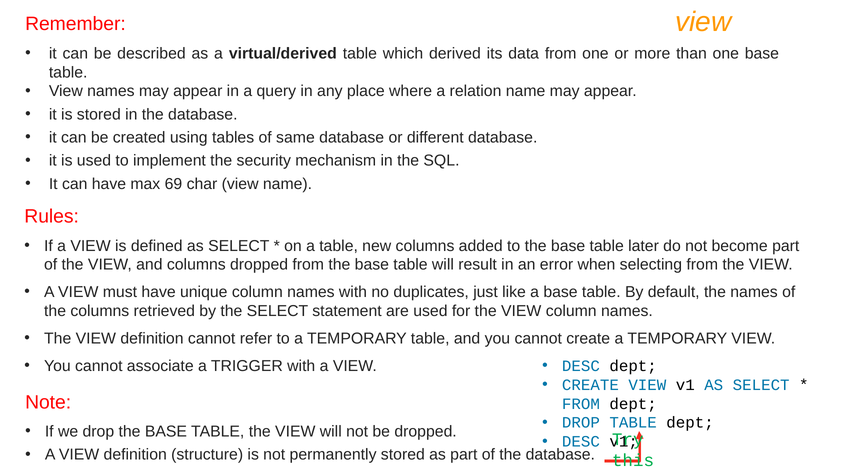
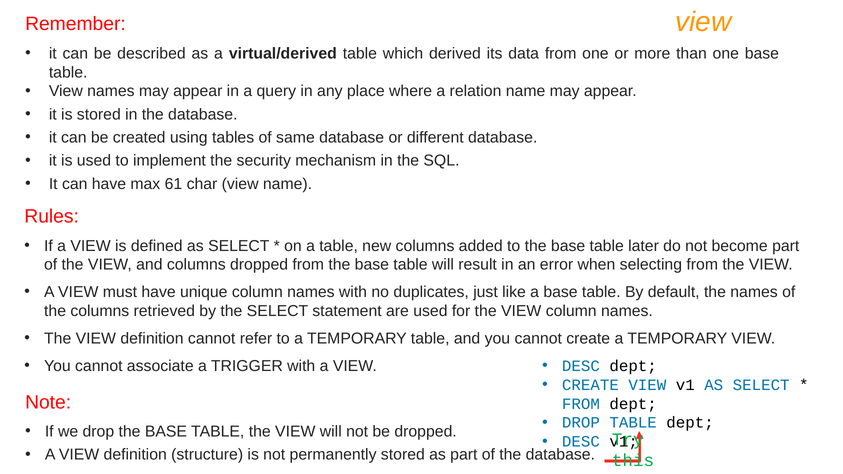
69: 69 -> 61
